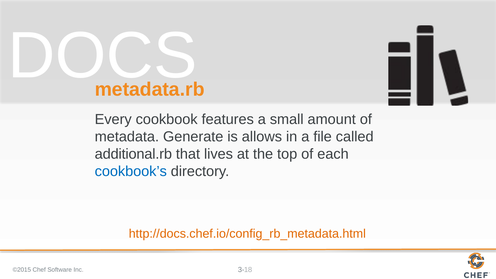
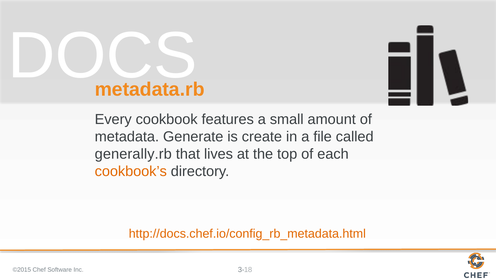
allows: allows -> create
additional.rb: additional.rb -> generally.rb
cookbook’s colour: blue -> orange
